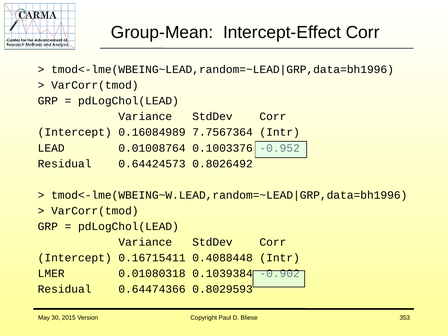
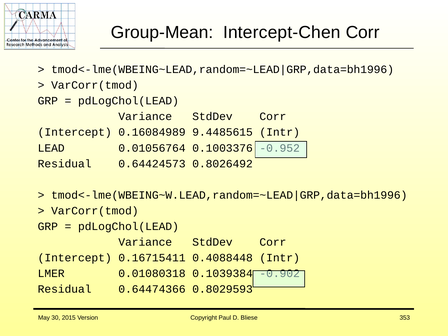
Intercept-Effect: Intercept-Effect -> Intercept-Chen
7.7567364: 7.7567364 -> 9.4485615
0.01008764: 0.01008764 -> 0.01056764
